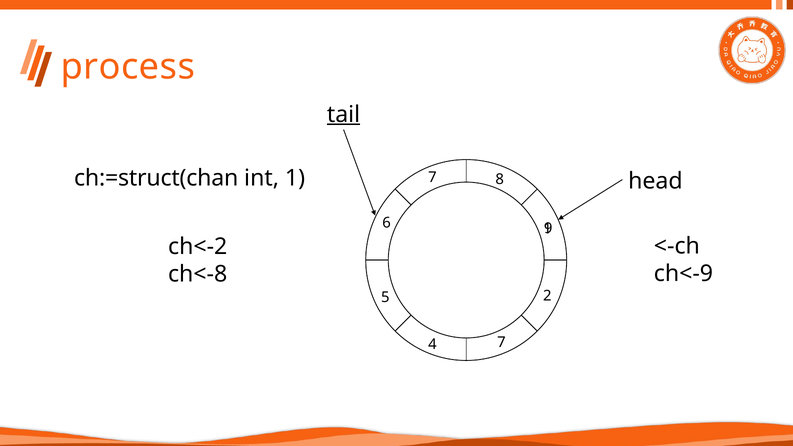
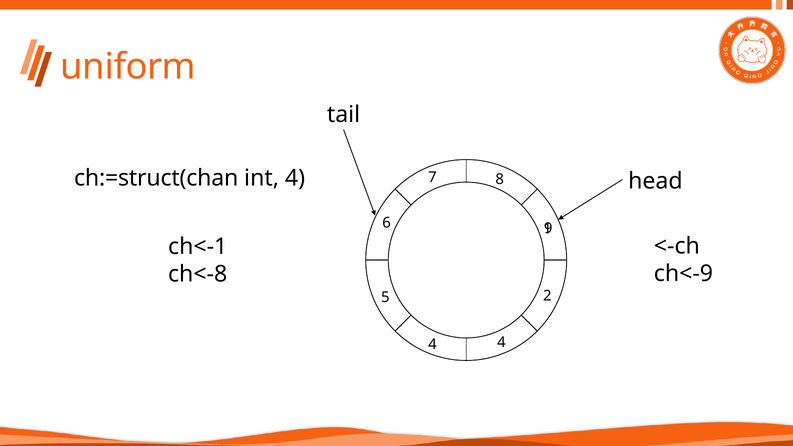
process: process -> uniform
tail underline: present -> none
int 1: 1 -> 4
ch<-2: ch<-2 -> ch<-1
4 7: 7 -> 4
